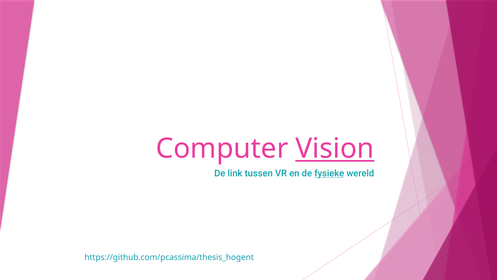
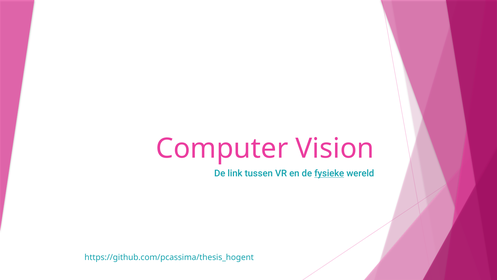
Vision underline: present -> none
